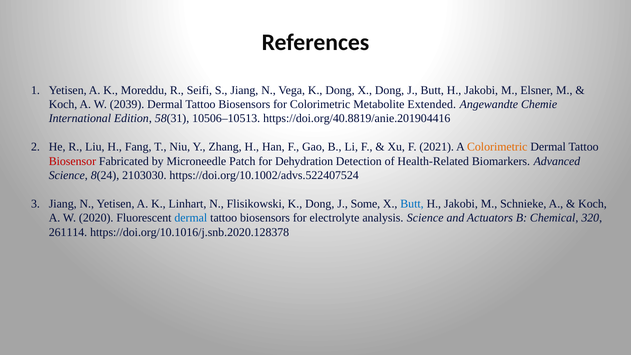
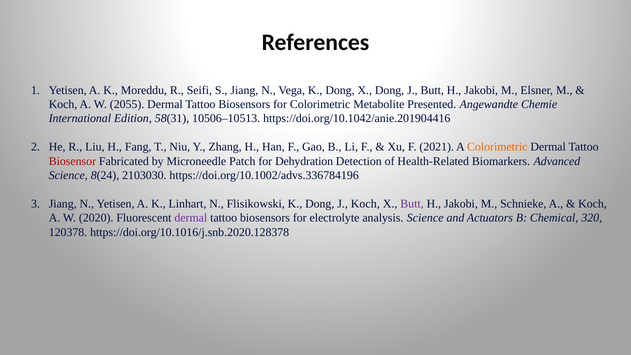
2039: 2039 -> 2055
Extended: Extended -> Presented
https://doi.org/40.8819/anie.201904416: https://doi.org/40.8819/anie.201904416 -> https://doi.org/10.1042/anie.201904416
https://doi.org/10.1002/advs.522407524: https://doi.org/10.1002/advs.522407524 -> https://doi.org/10.1002/advs.336784196
J Some: Some -> Koch
Butt at (412, 204) colour: blue -> purple
dermal at (191, 218) colour: blue -> purple
261114: 261114 -> 120378
